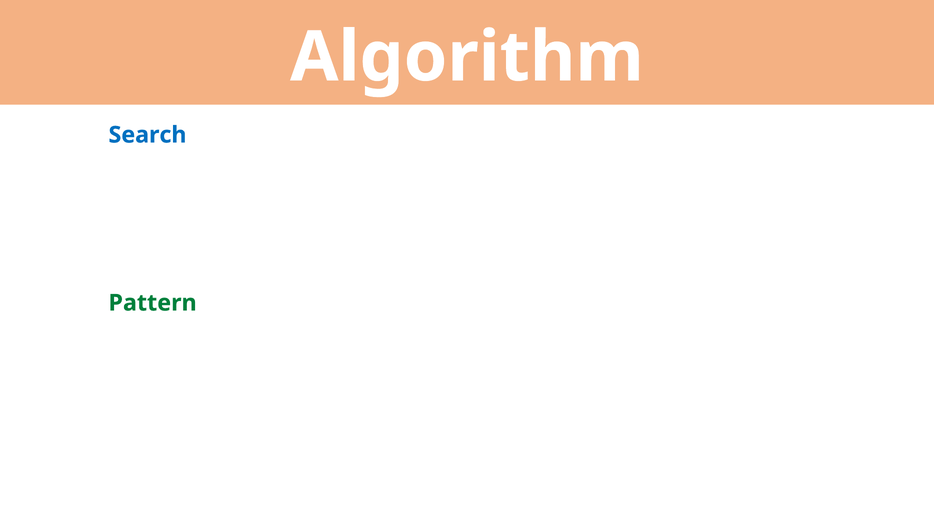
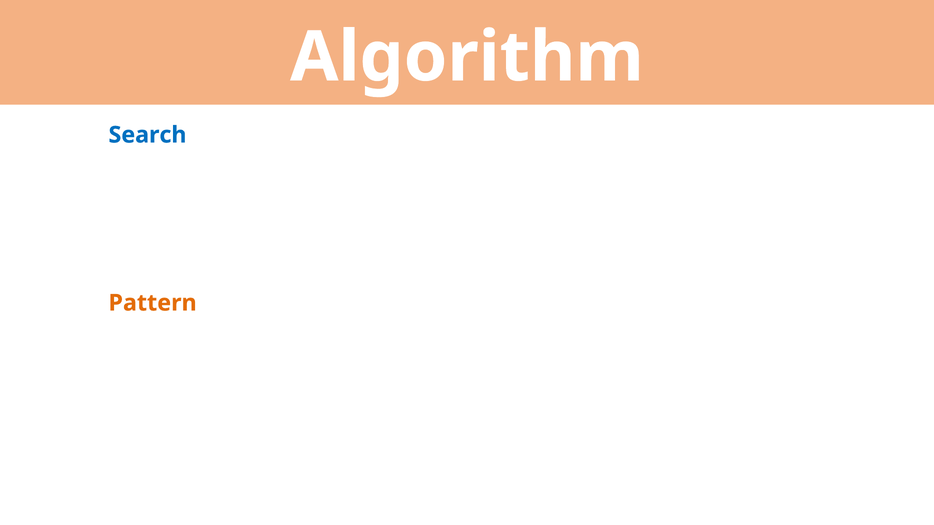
Pattern colour: green -> orange
